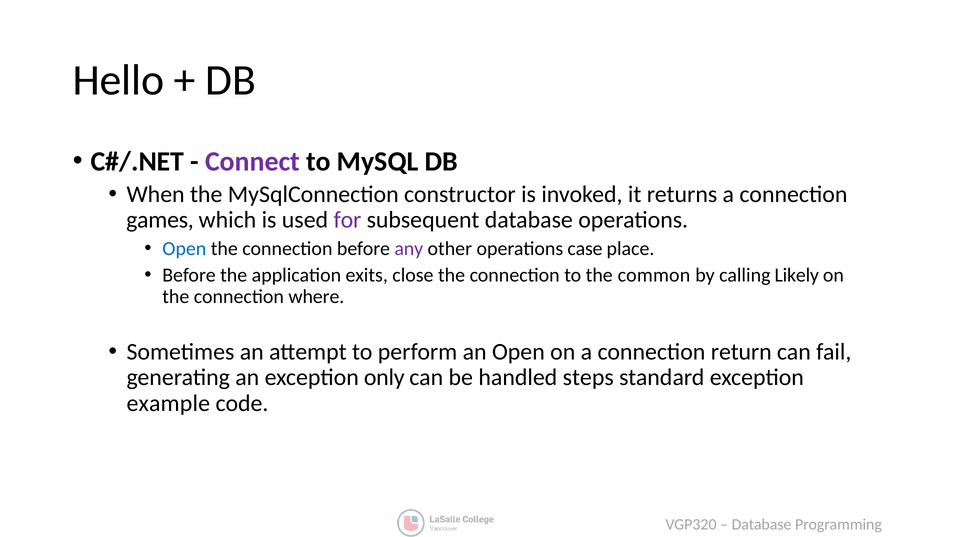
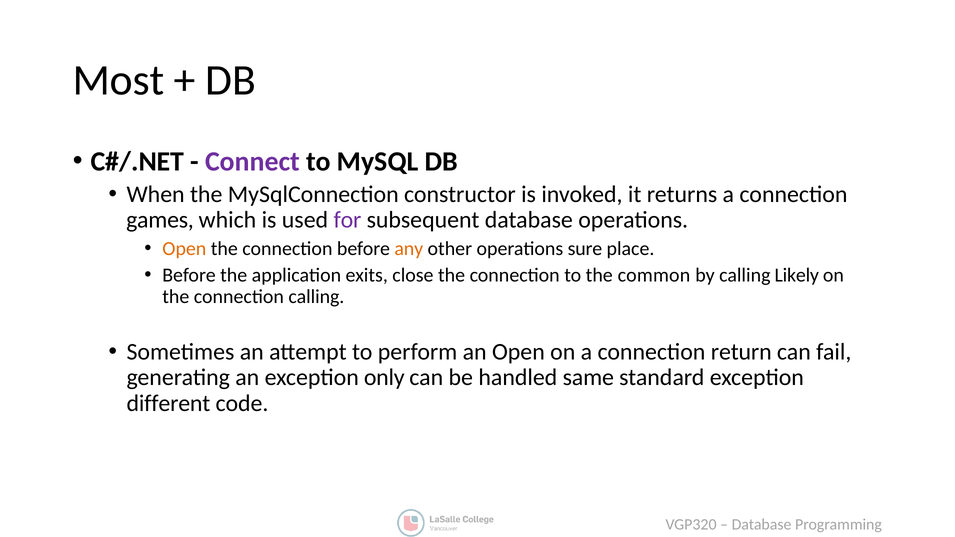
Hello: Hello -> Most
Open at (184, 249) colour: blue -> orange
any colour: purple -> orange
case: case -> sure
connection where: where -> calling
steps: steps -> same
example: example -> different
